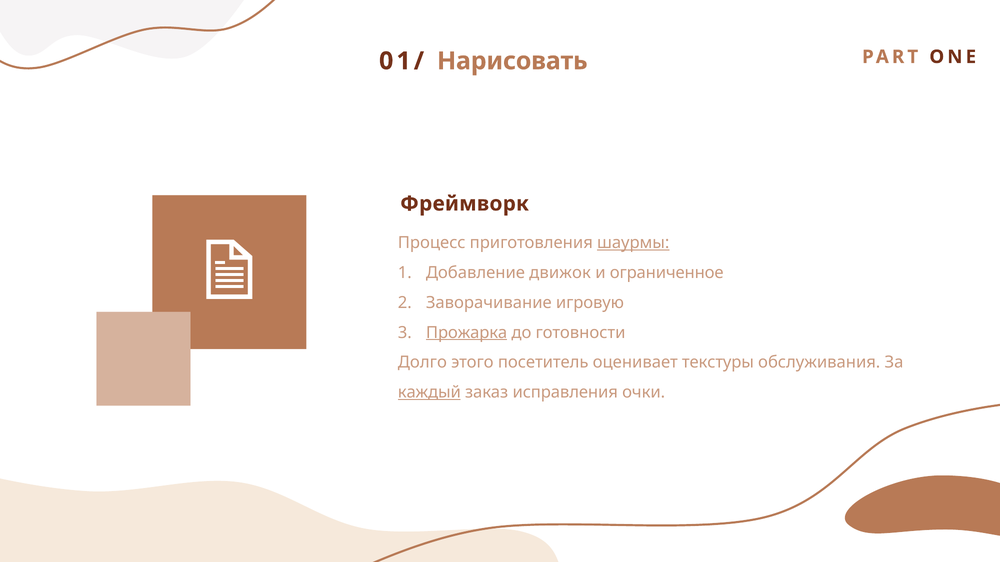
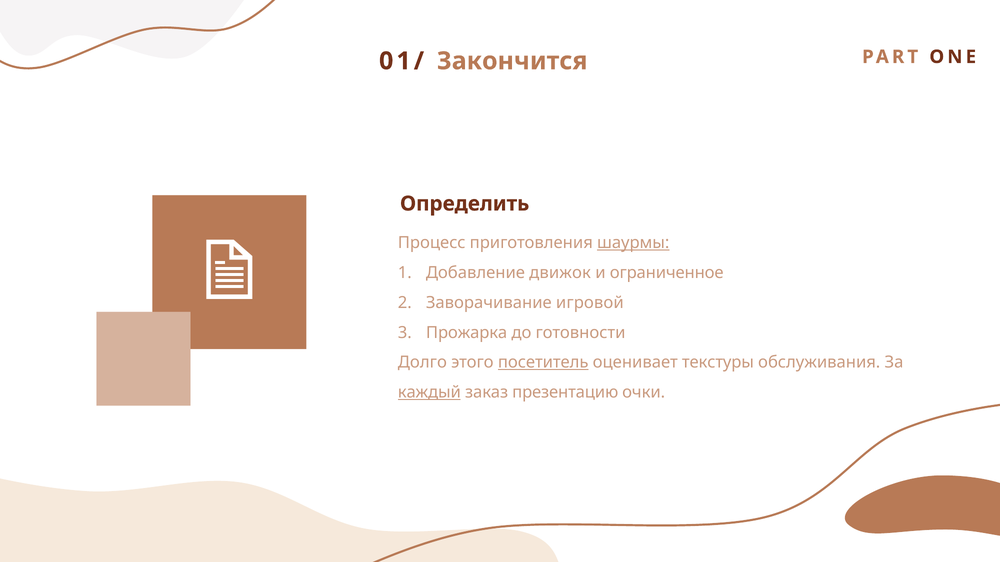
Нарисовать: Нарисовать -> Закончится
Фреймворк: Фреймворк -> Определить
игровую: игровую -> игровой
Прожарка underline: present -> none
посетитель underline: none -> present
исправления: исправления -> презентацию
